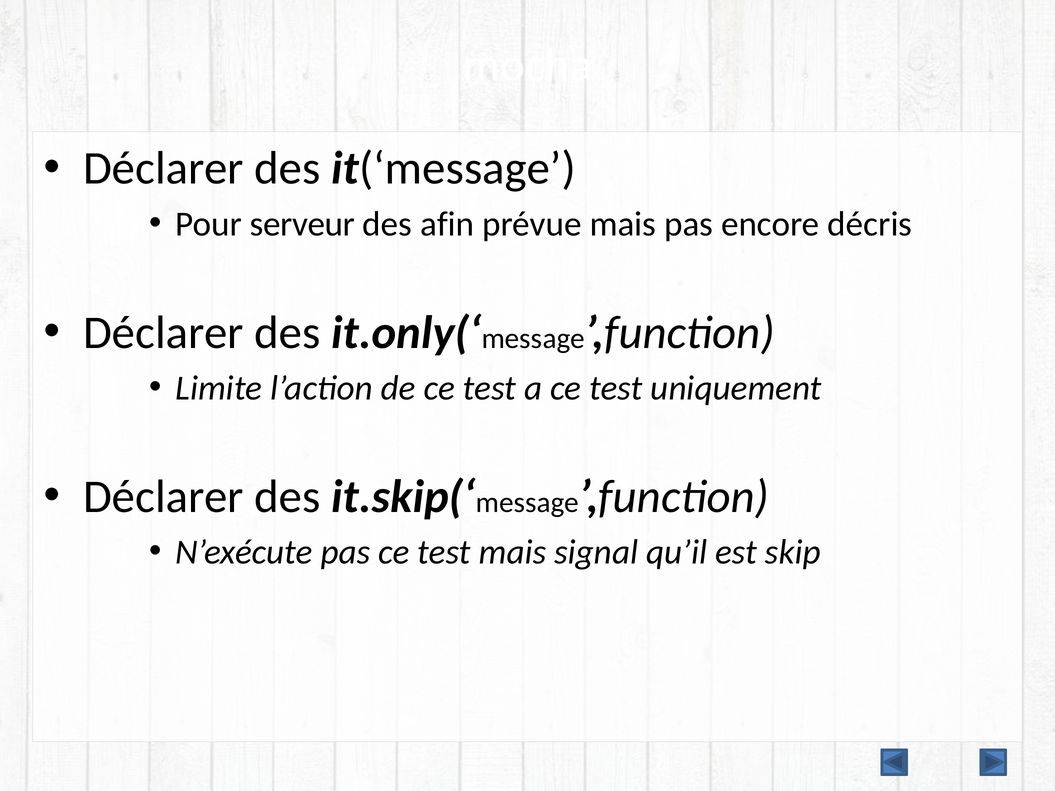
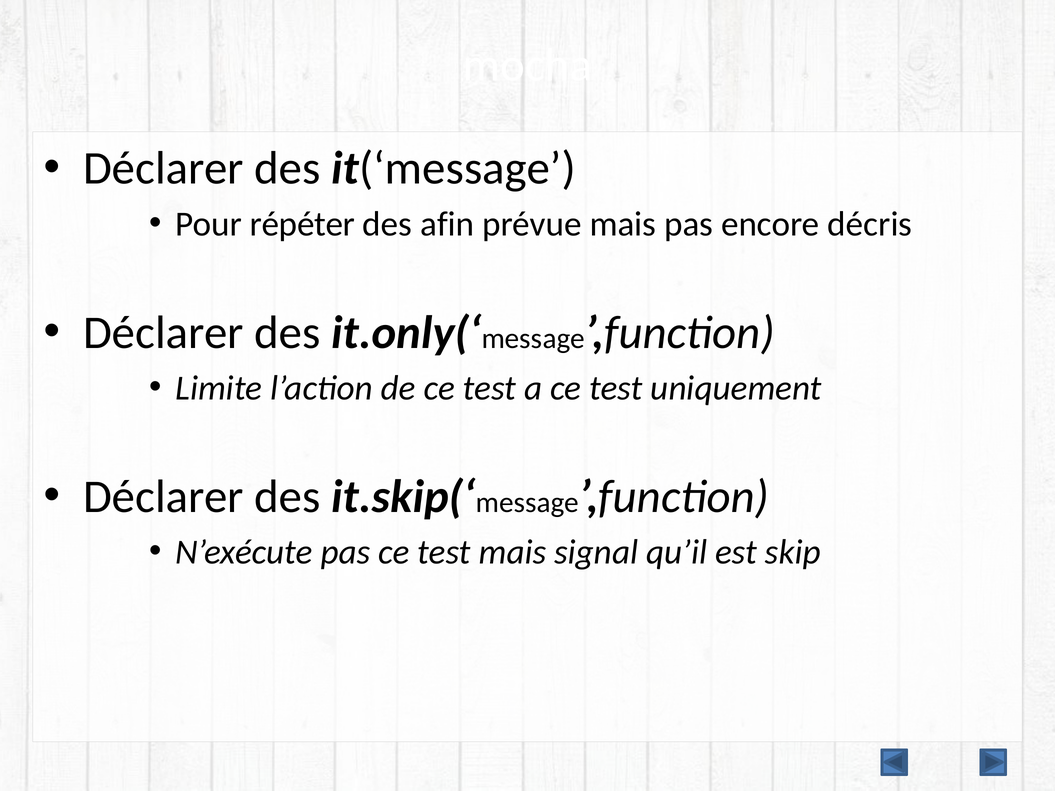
serveur: serveur -> répéter
